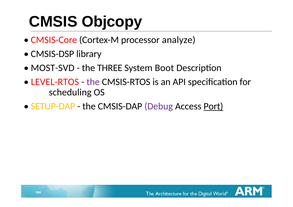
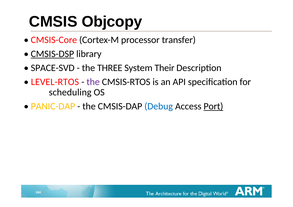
analyze: analyze -> transfer
CMSIS-DSP underline: none -> present
MOST-SVD: MOST-SVD -> SPACE-SVD
Boot: Boot -> Their
SETUP-DAP: SETUP-DAP -> PANIC-DAP
Debug colour: purple -> blue
